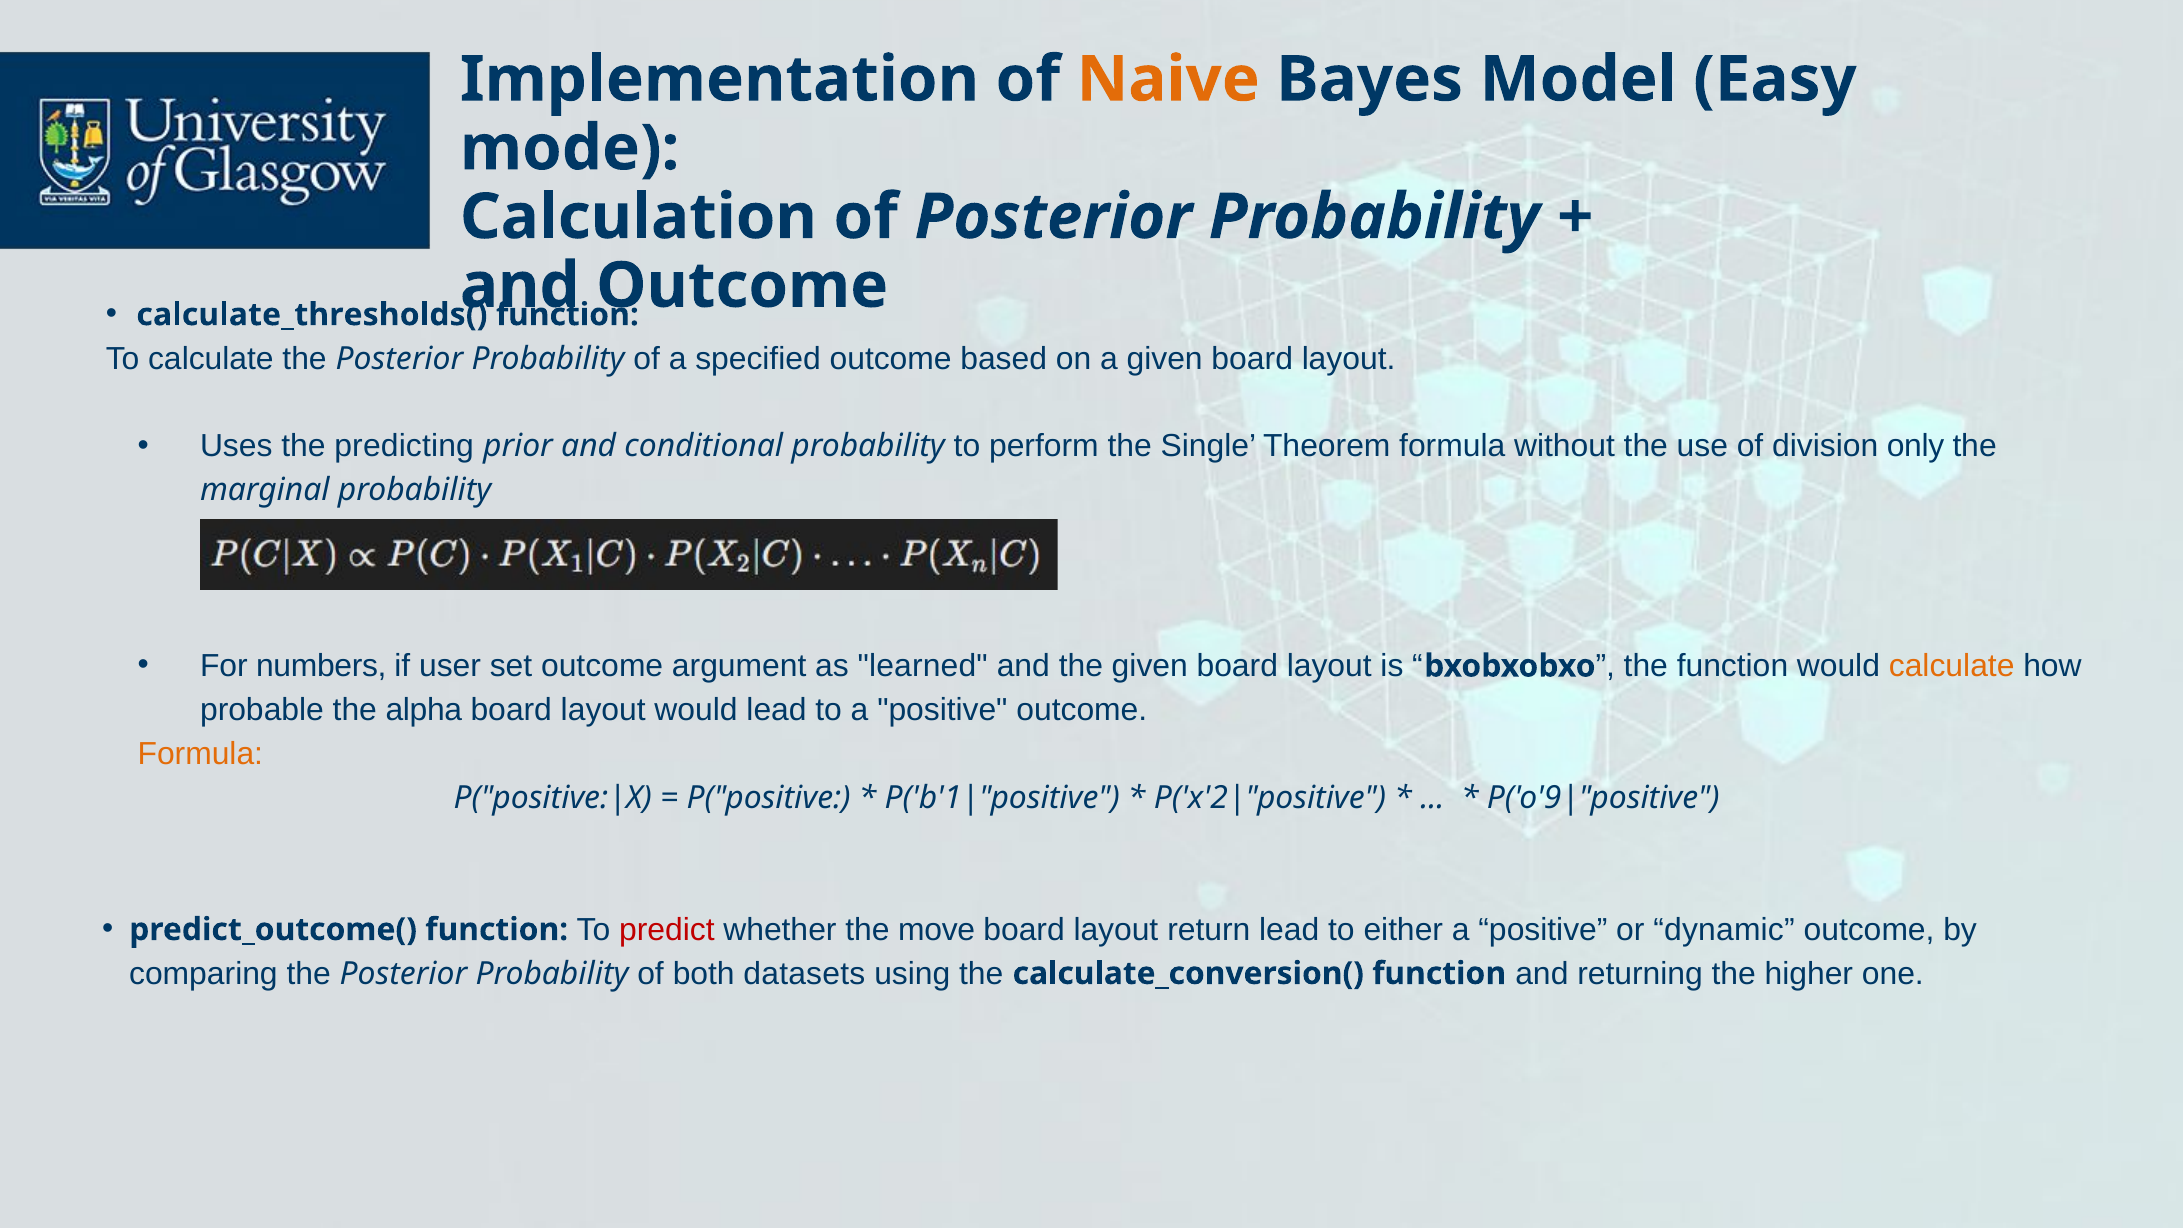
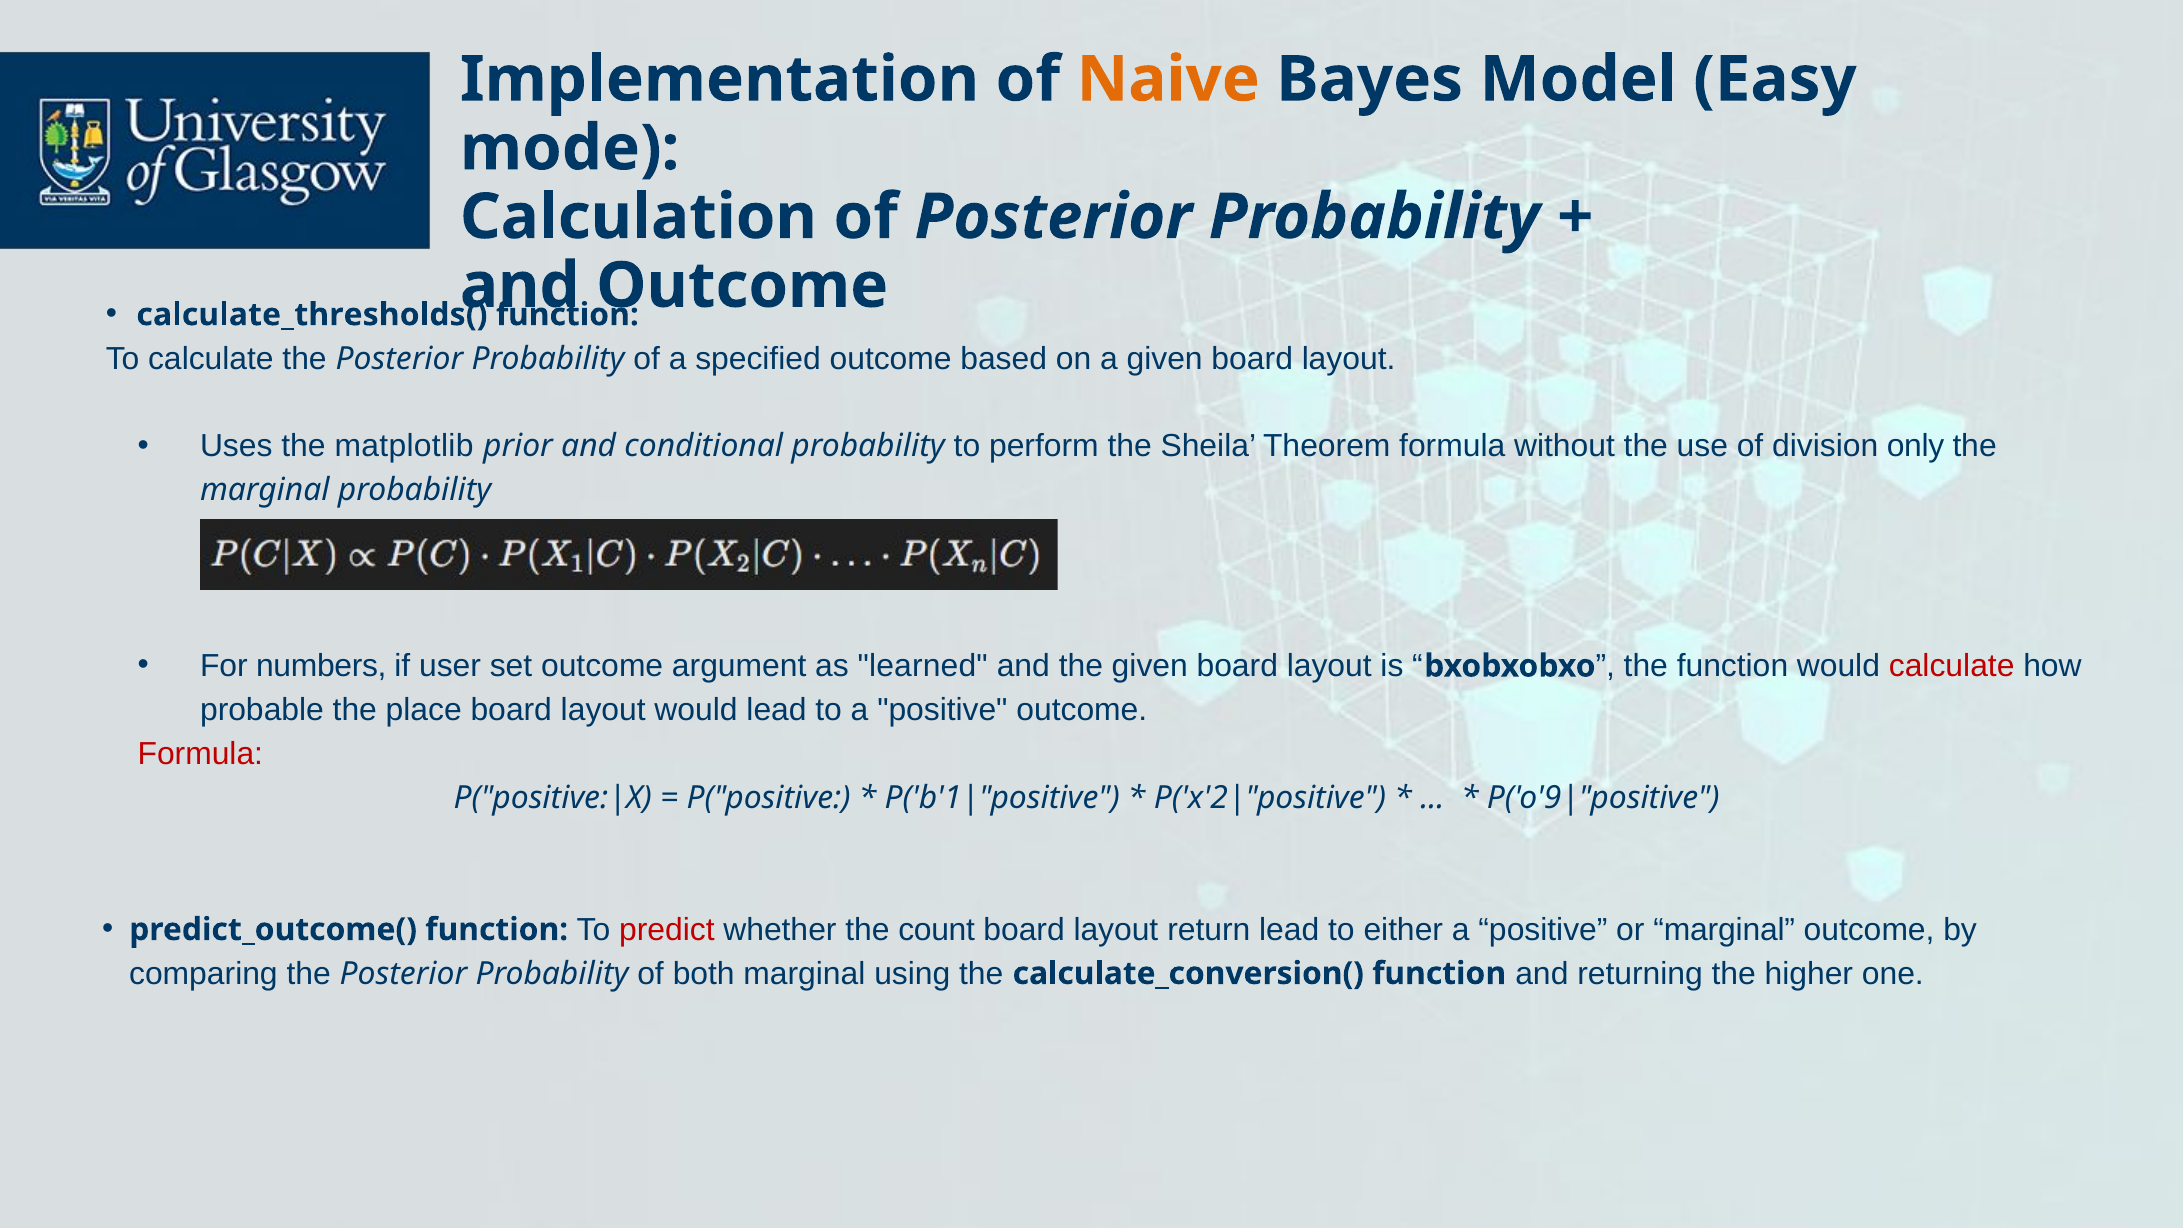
predicting: predicting -> matplotlib
Single: Single -> Sheila
calculate at (1952, 666) colour: orange -> red
alpha: alpha -> place
Formula at (200, 754) colour: orange -> red
move: move -> count
or dynamic: dynamic -> marginal
both datasets: datasets -> marginal
